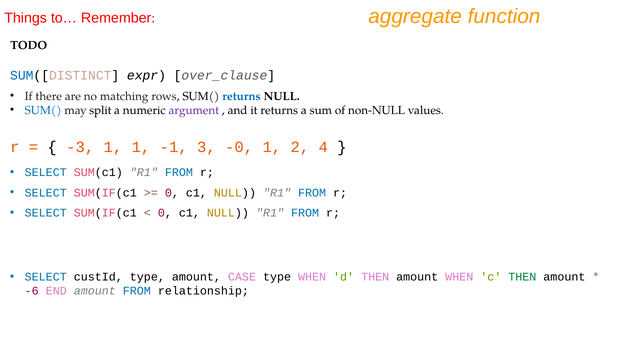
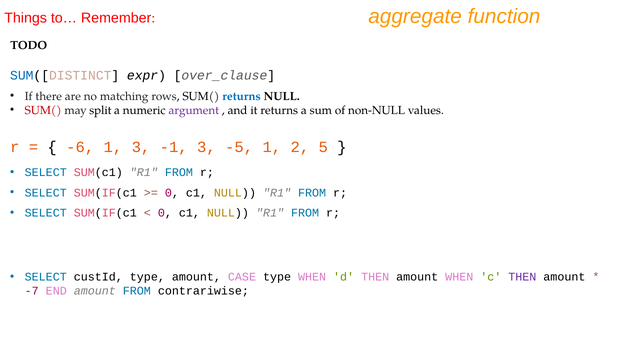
SUM( at (43, 110) colour: blue -> red
-3: -3 -> -6
1 1: 1 -> 3
-0: -0 -> -5
4: 4 -> 5
THEN at (522, 277) colour: green -> purple
-6: -6 -> -7
relationship: relationship -> contrariwise
